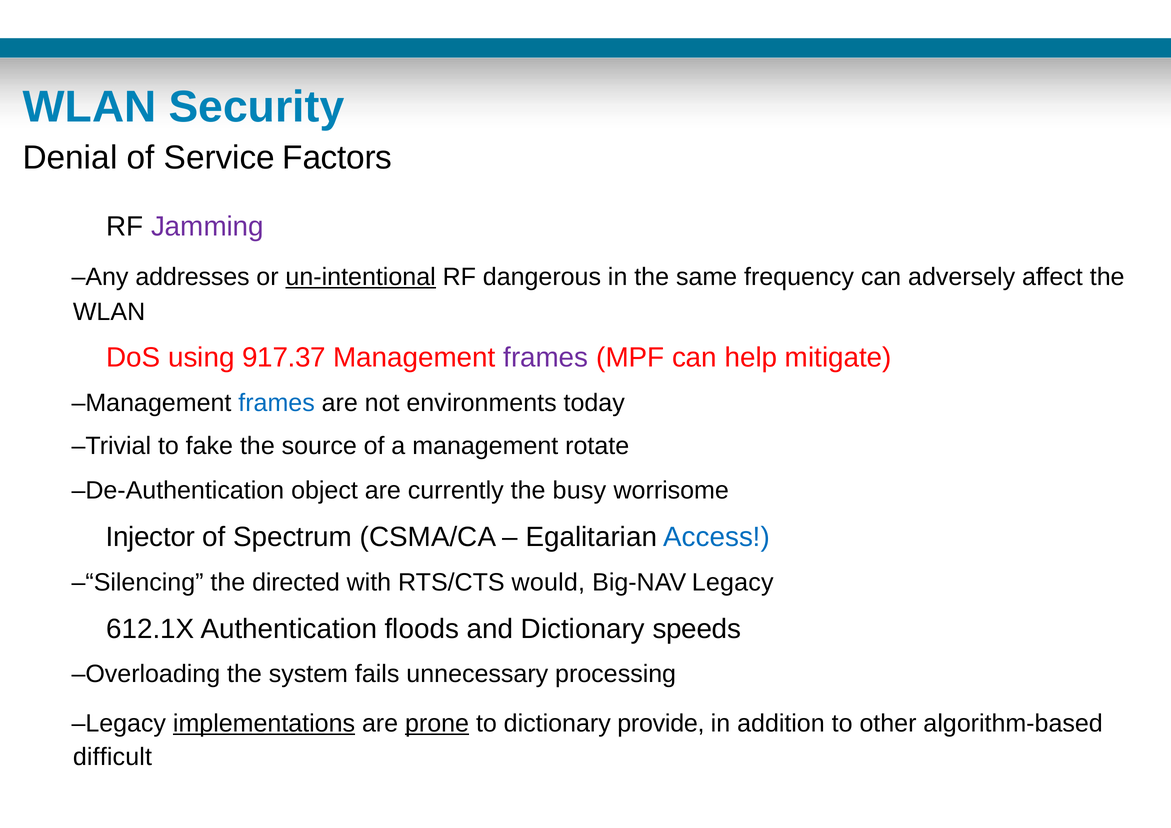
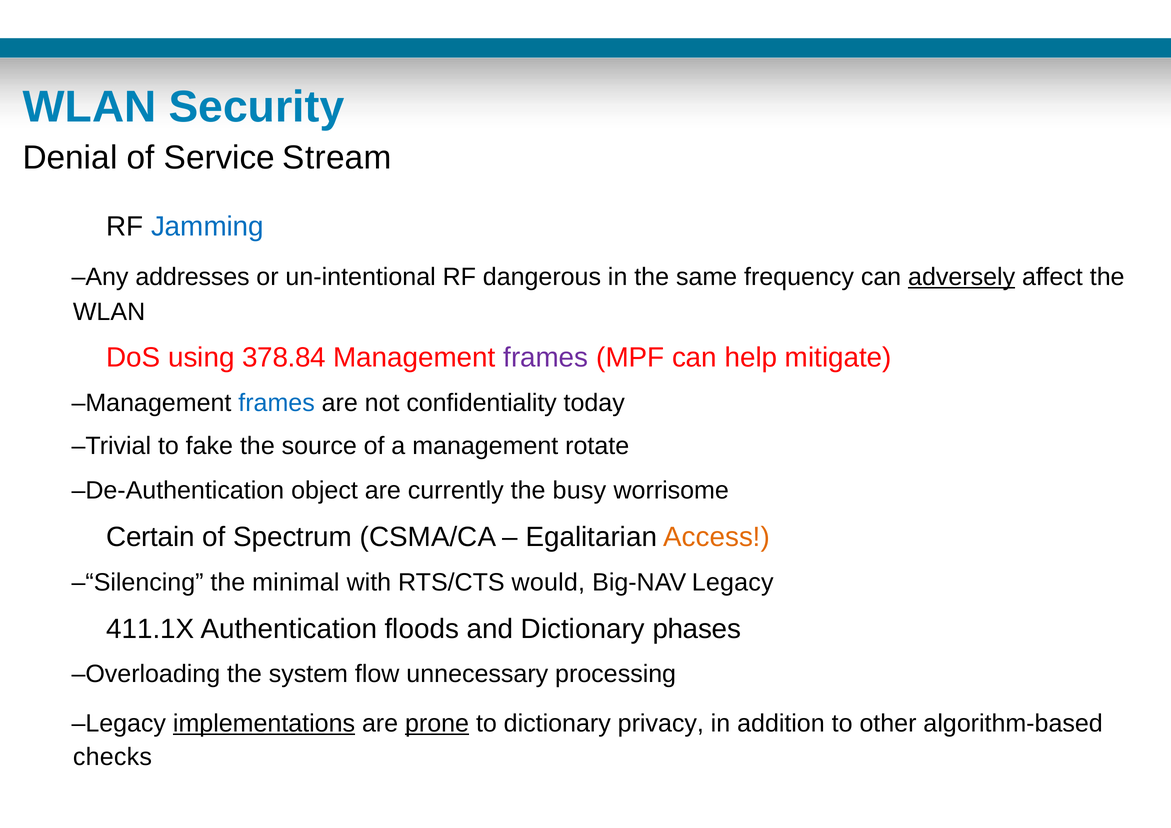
Factors: Factors -> Stream
Jamming colour: purple -> blue
un-intentional underline: present -> none
adversely underline: none -> present
917.37: 917.37 -> 378.84
environments: environments -> confidentiality
Injector: Injector -> Certain
Access colour: blue -> orange
directed: directed -> minimal
612.1X: 612.1X -> 411.1X
speeds: speeds -> phases
fails: fails -> flow
provide: provide -> privacy
difficult: difficult -> checks
